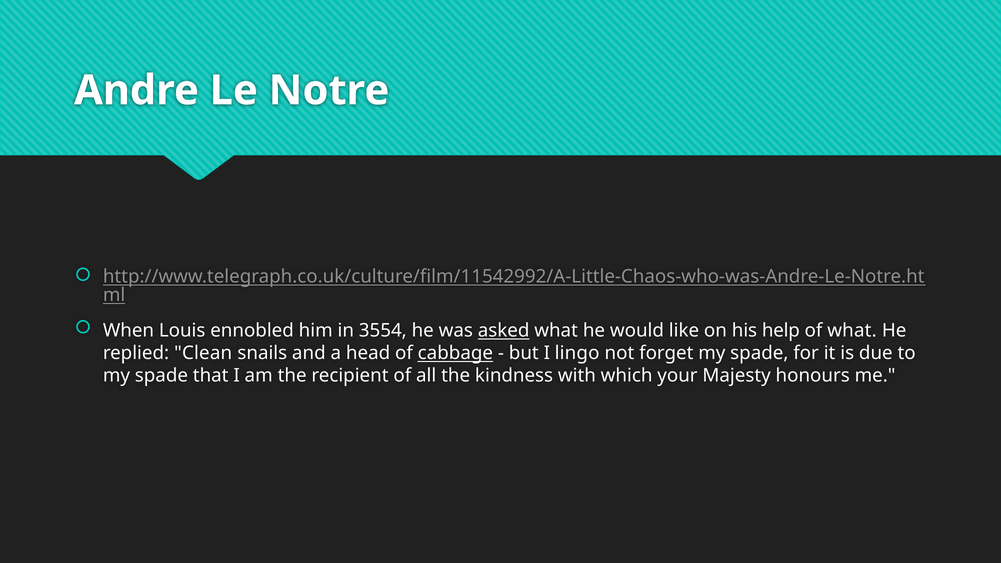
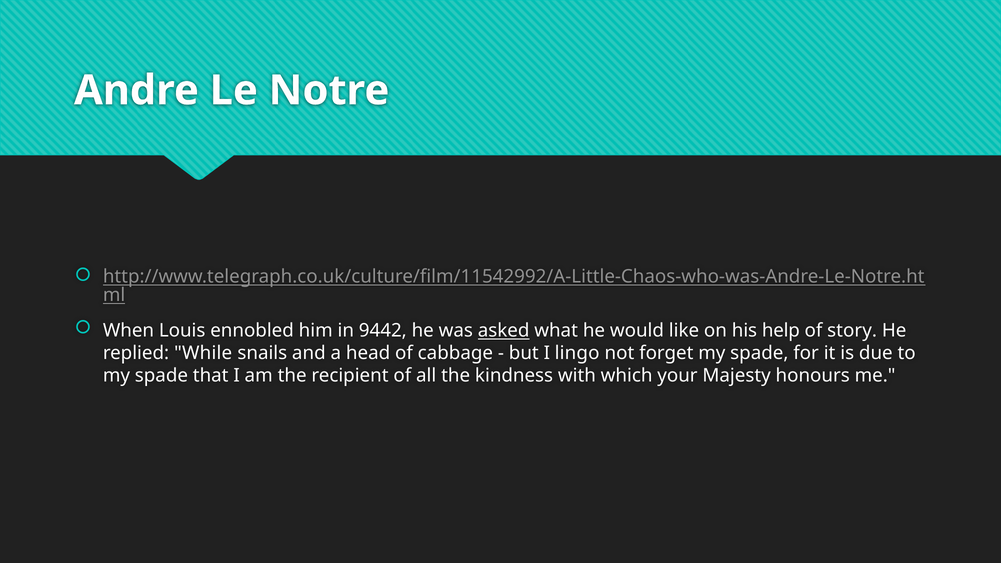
3554: 3554 -> 9442
of what: what -> story
Clean: Clean -> While
cabbage underline: present -> none
